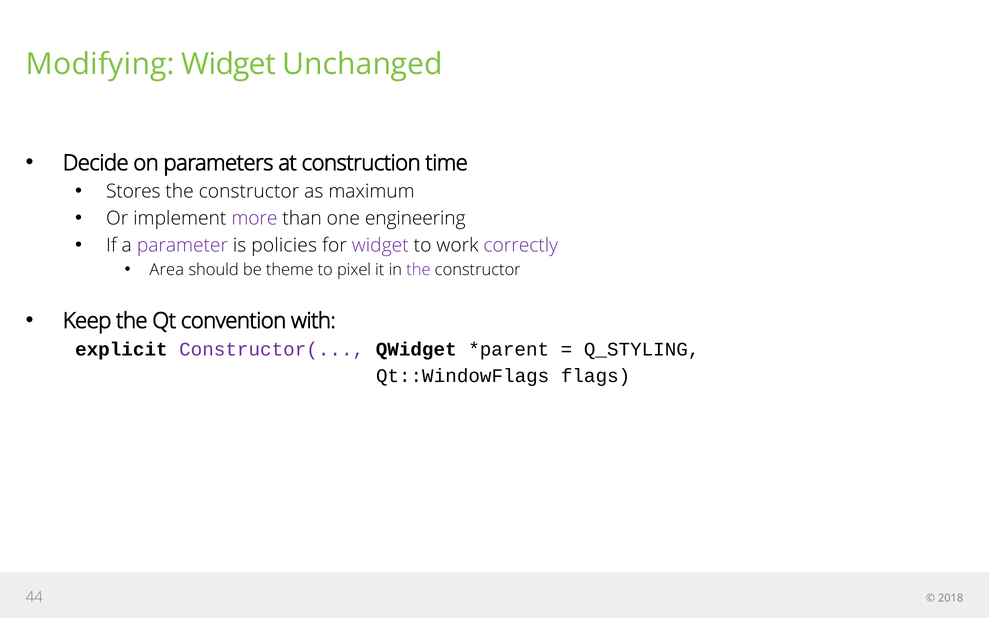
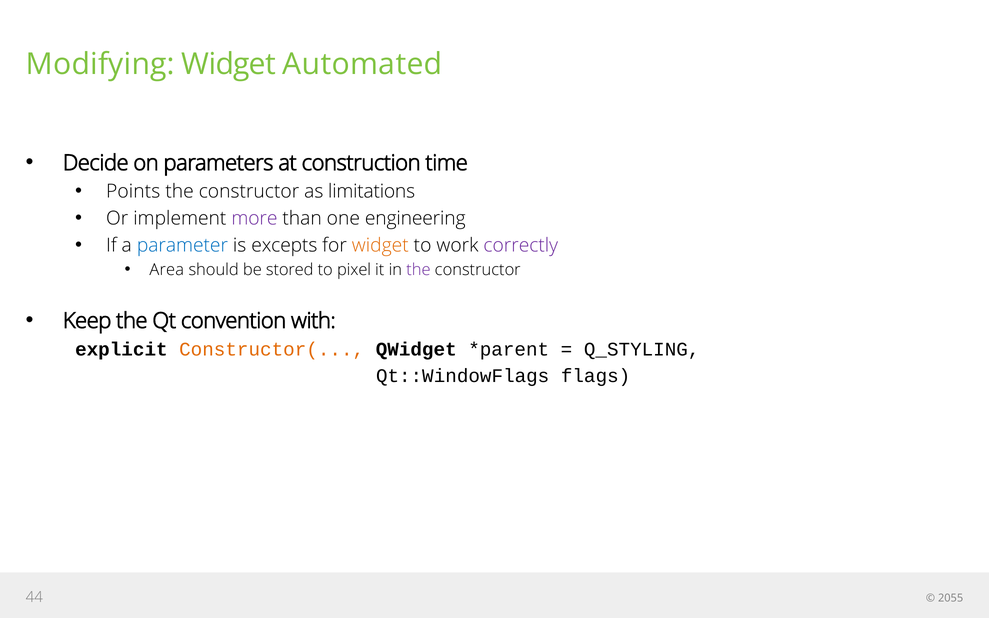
Unchanged: Unchanged -> Automated
Stores: Stores -> Points
maximum: maximum -> limitations
parameter colour: purple -> blue
policies: policies -> excepts
widget at (380, 245) colour: purple -> orange
theme: theme -> stored
Constructor( colour: purple -> orange
2018: 2018 -> 2055
